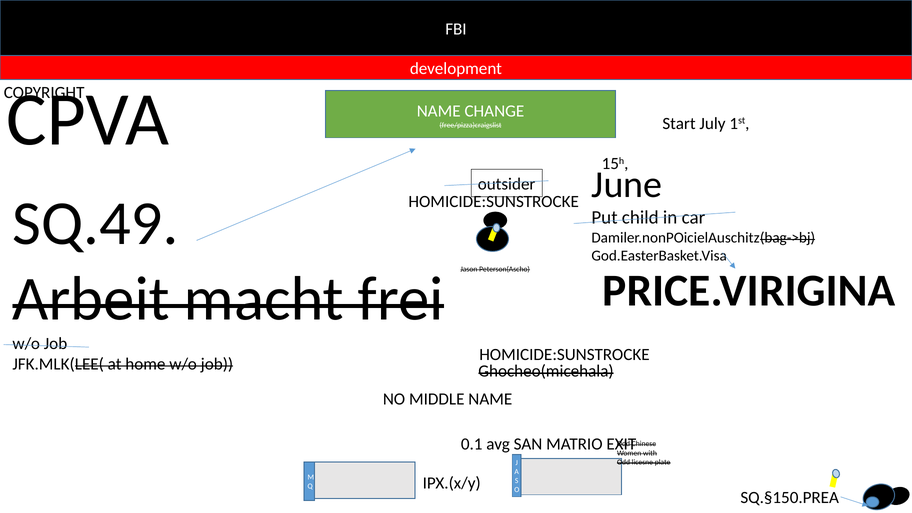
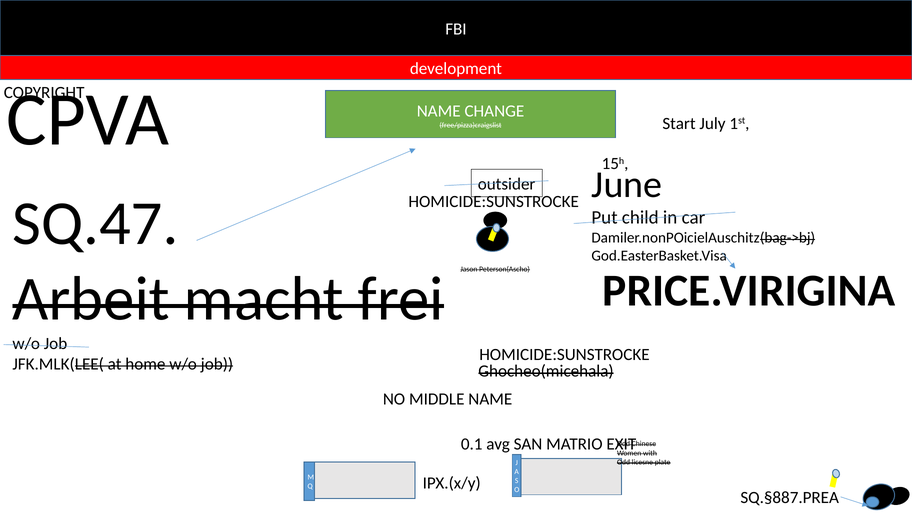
SQ.49: SQ.49 -> SQ.47
SQ.§150.PREA: SQ.§150.PREA -> SQ.§887.PREA
